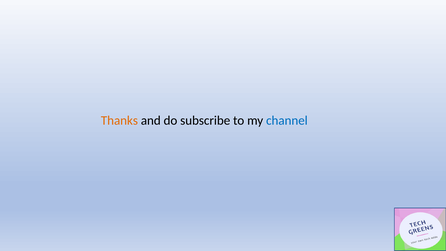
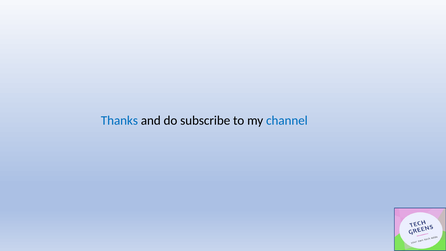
Thanks colour: orange -> blue
